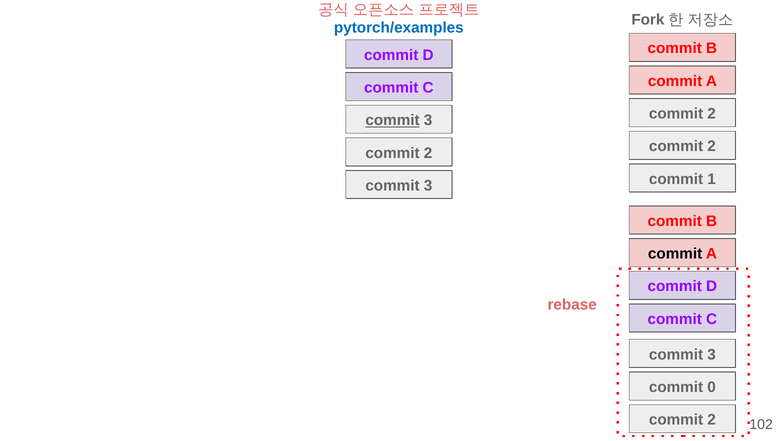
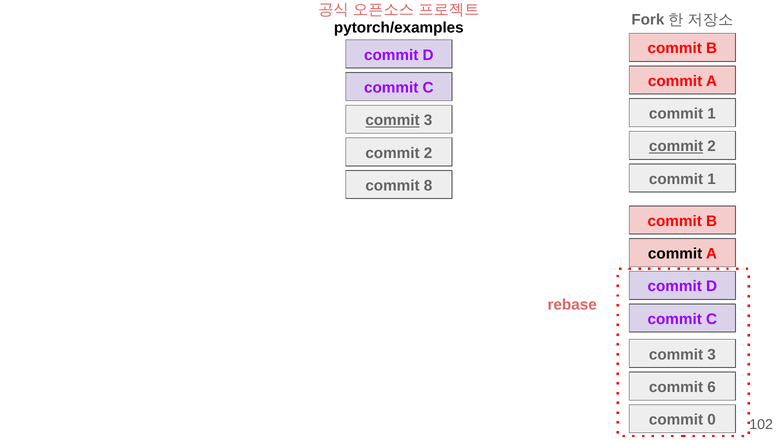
pytorch/examples colour: blue -> black
2 at (712, 114): 2 -> 1
commit at (676, 146) underline: none -> present
3 at (428, 186): 3 -> 8
0: 0 -> 6
2 at (712, 420): 2 -> 0
